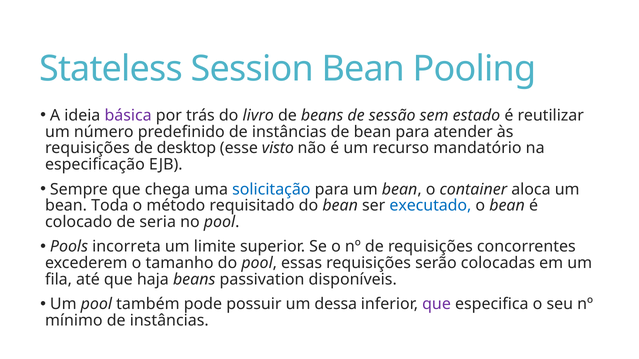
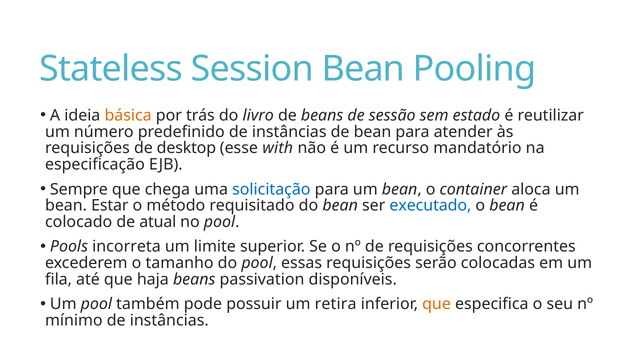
básica colour: purple -> orange
visto: visto -> with
Toda: Toda -> Estar
seria: seria -> atual
dessa: dessa -> retira
que at (437, 305) colour: purple -> orange
